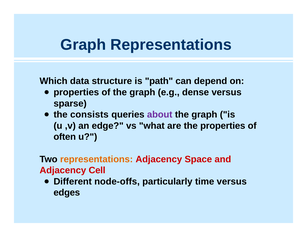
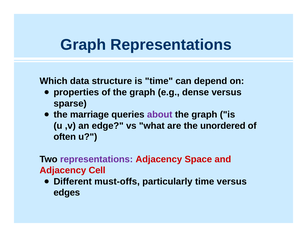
is path: path -> time
consists: consists -> marriage
the properties: properties -> unordered
representations at (97, 159) colour: orange -> purple
node-offs: node-offs -> must-offs
